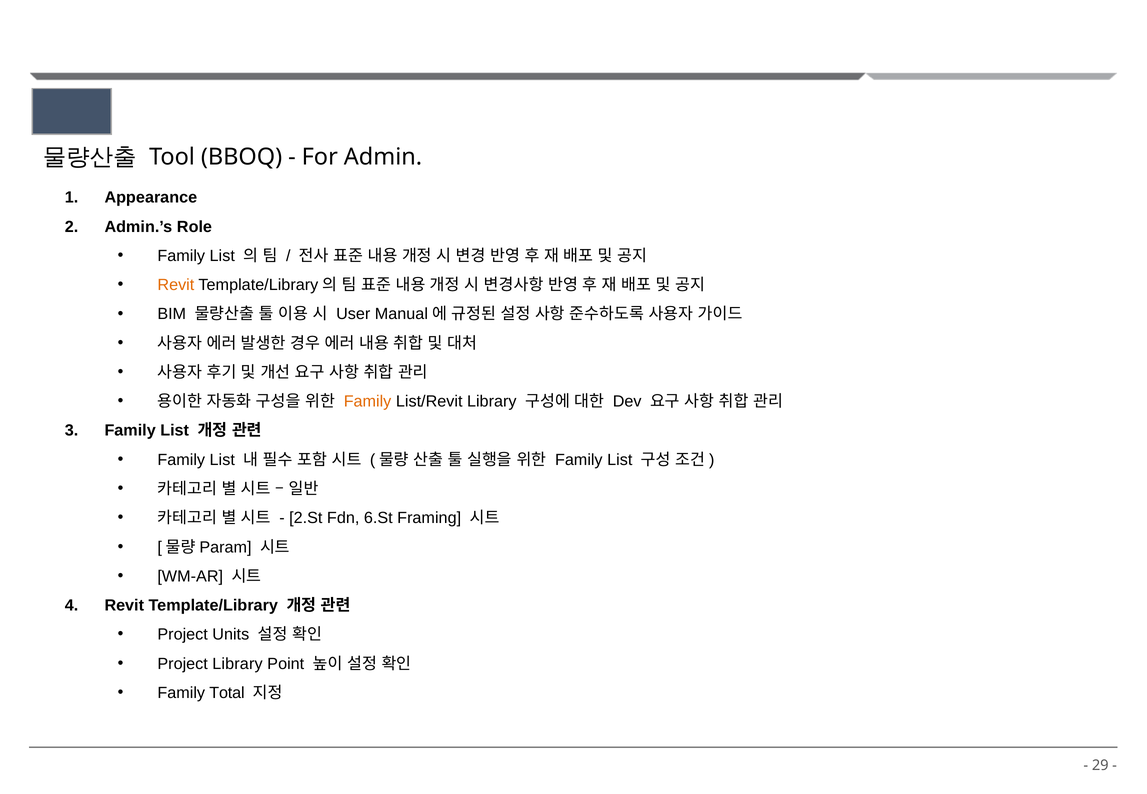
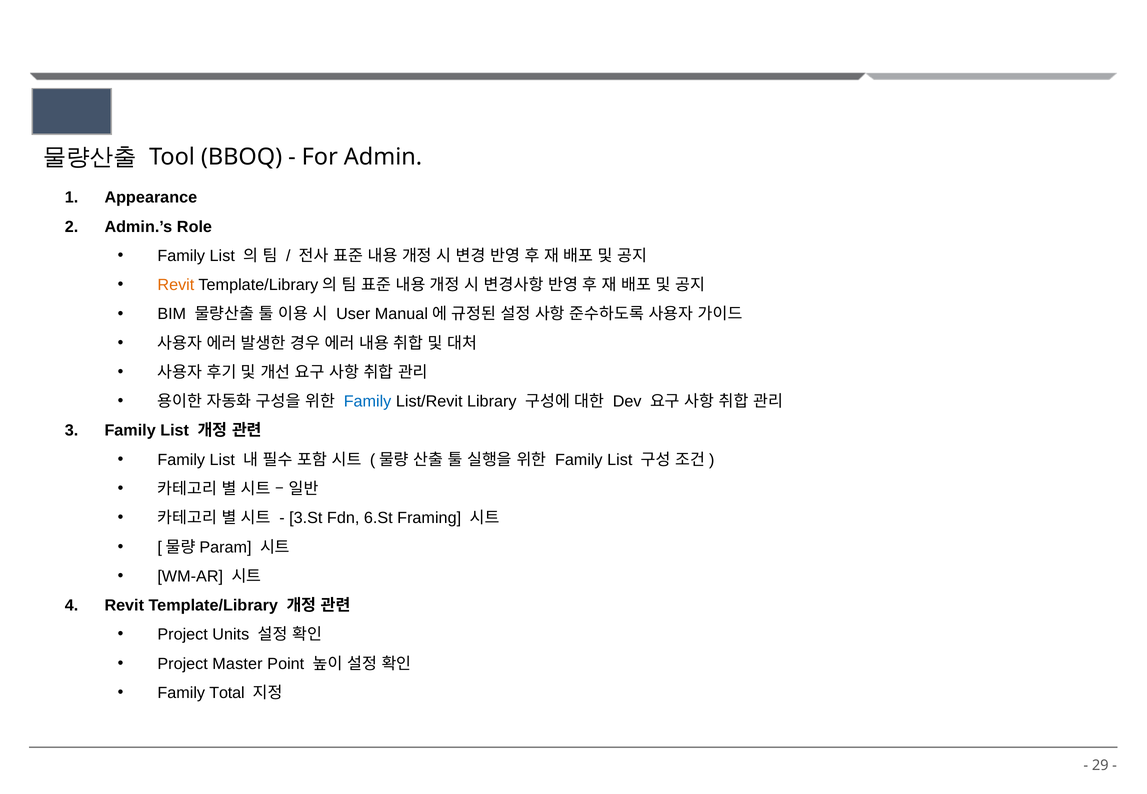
Family at (368, 402) colour: orange -> blue
2.St: 2.St -> 3.St
Project Library: Library -> Master
